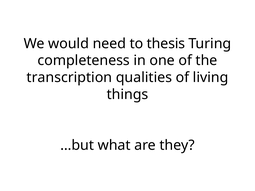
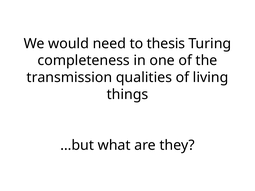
transcription: transcription -> transmission
